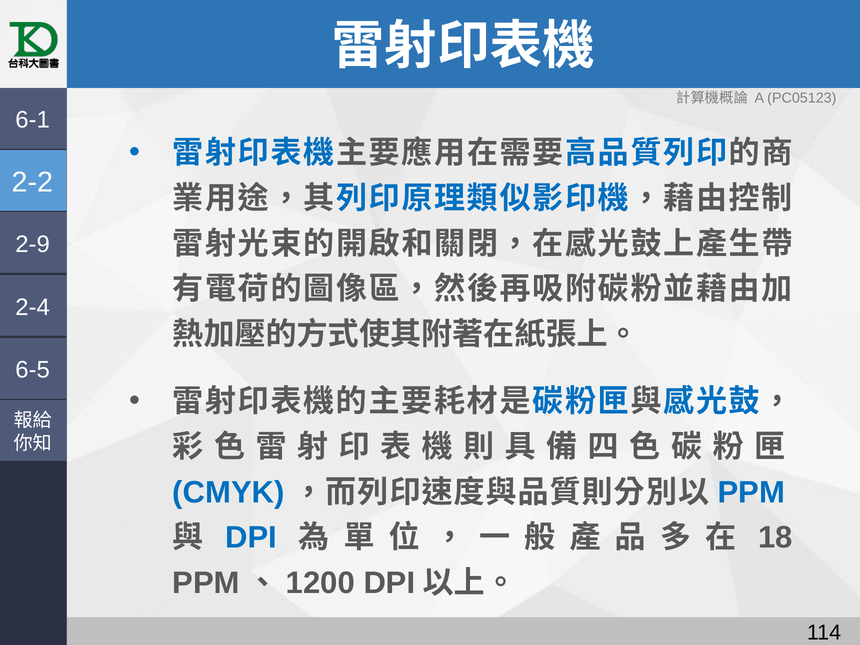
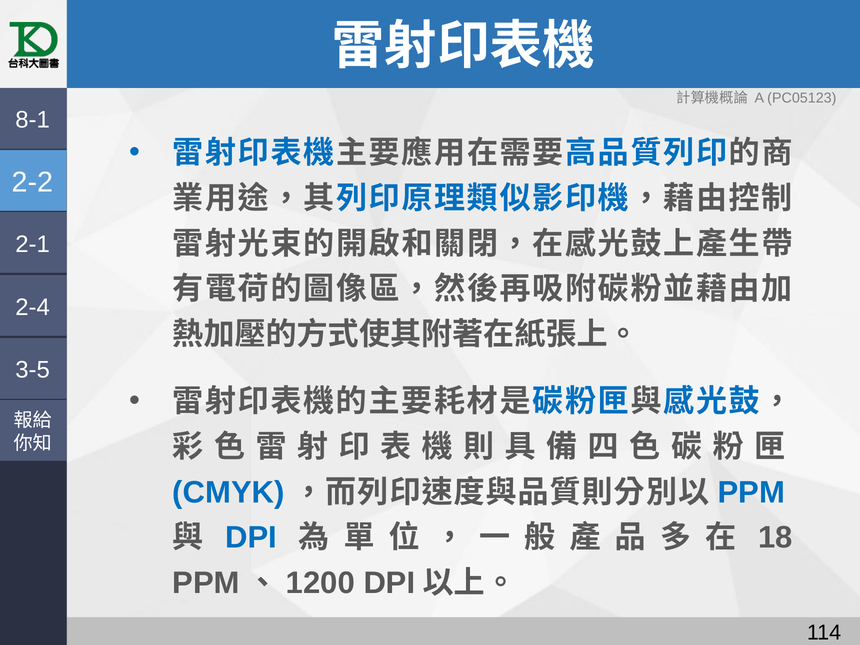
6-1: 6-1 -> 8-1
2-9: 2-9 -> 2-1
6-5: 6-5 -> 3-5
